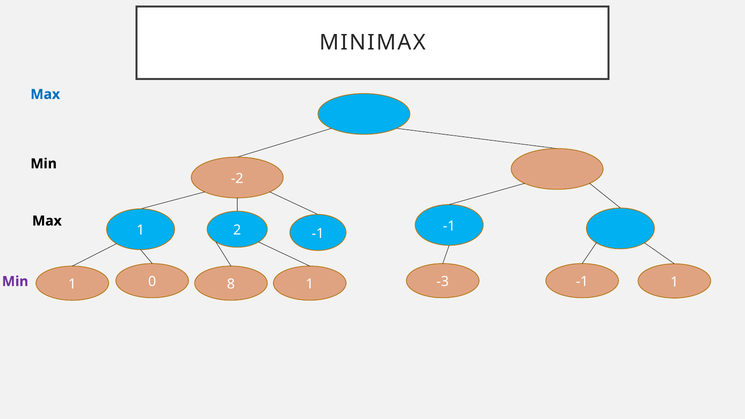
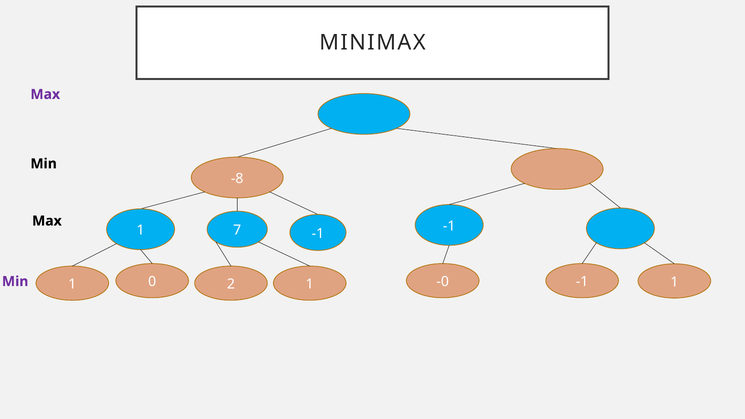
Max at (45, 94) colour: blue -> purple
-2: -2 -> -8
2: 2 -> 7
-3: -3 -> -0
8: 8 -> 2
